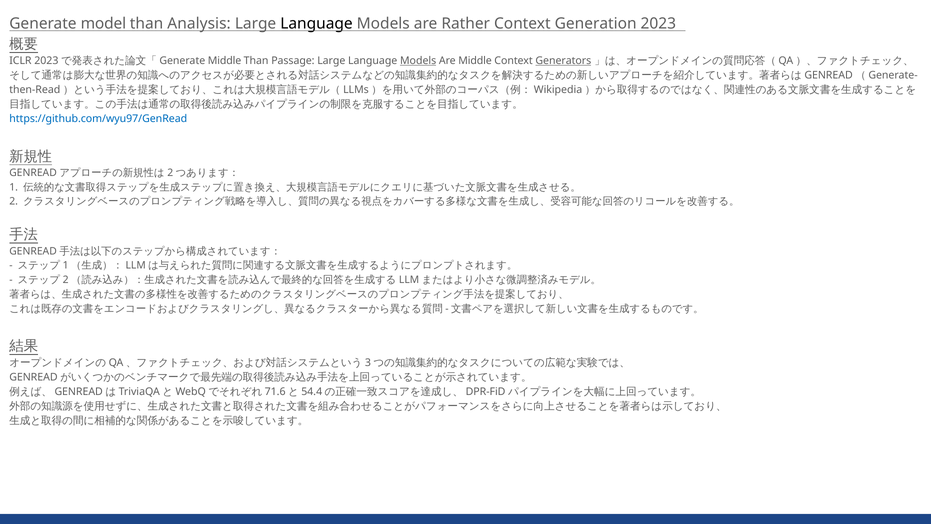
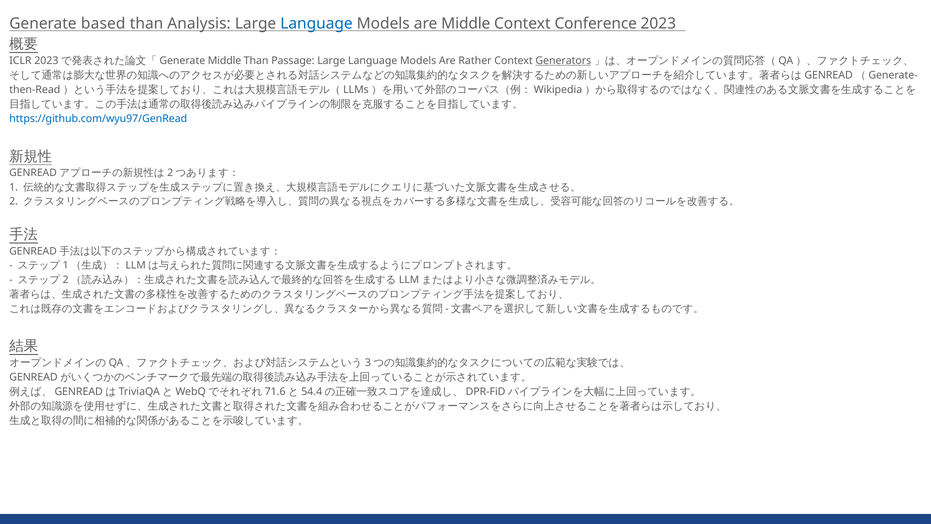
model: model -> based
Language at (317, 24) colour: black -> blue
are Rather: Rather -> Middle
Generation: Generation -> Conference
Models at (418, 61) underline: present -> none
Are Middle: Middle -> Rather
